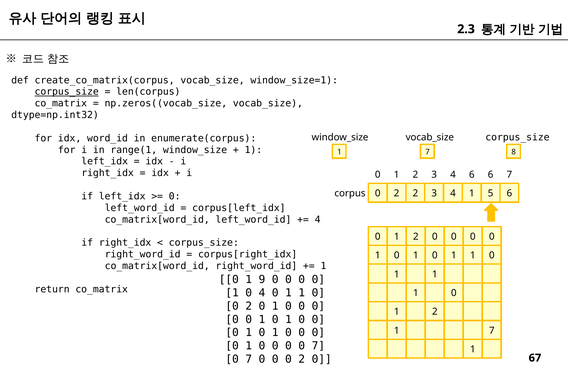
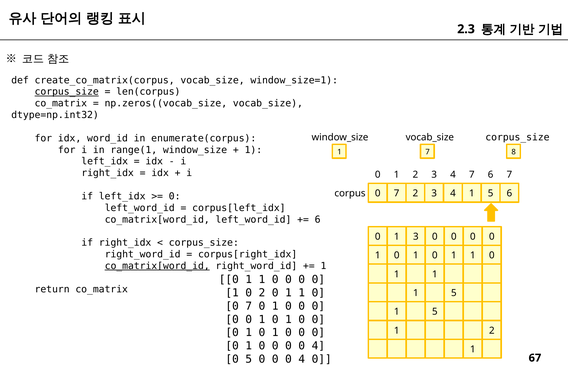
4 6: 6 -> 7
2 at (397, 194): 2 -> 7
4 at (318, 220): 4 -> 6
2 at (416, 237): 2 -> 3
co_matrix[word_id at (157, 266) underline: none -> present
9 at (262, 280): 9 -> 1
0 4: 4 -> 2
0 at (454, 293): 0 -> 5
2 at (249, 306): 2 -> 7
2 at (435, 312): 2 -> 5
7 at (492, 331): 7 -> 2
7 at (318, 346): 7 -> 4
7 at (249, 359): 7 -> 5
2 at (302, 359): 2 -> 4
